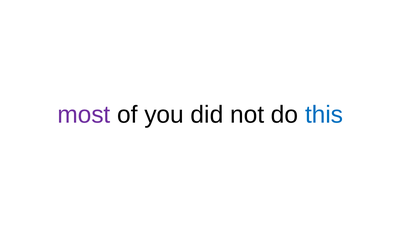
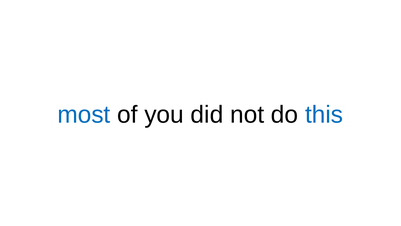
most colour: purple -> blue
